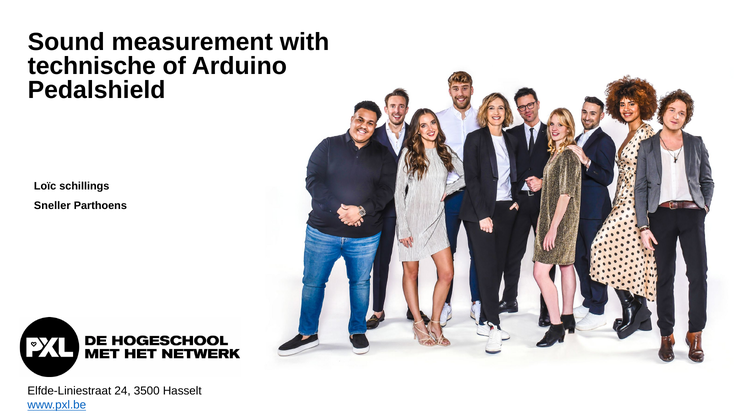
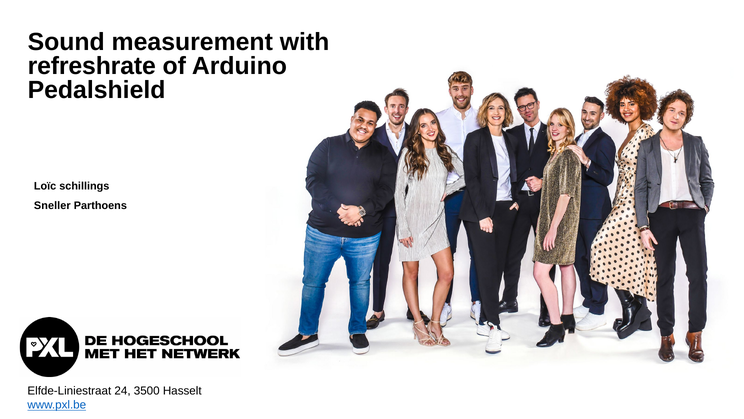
technische: technische -> refreshrate
